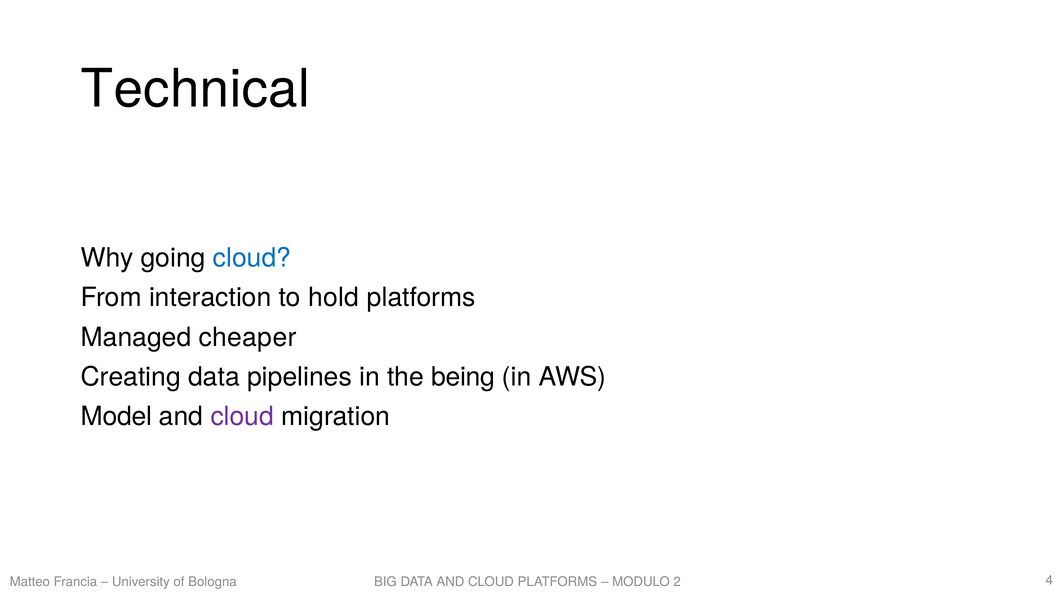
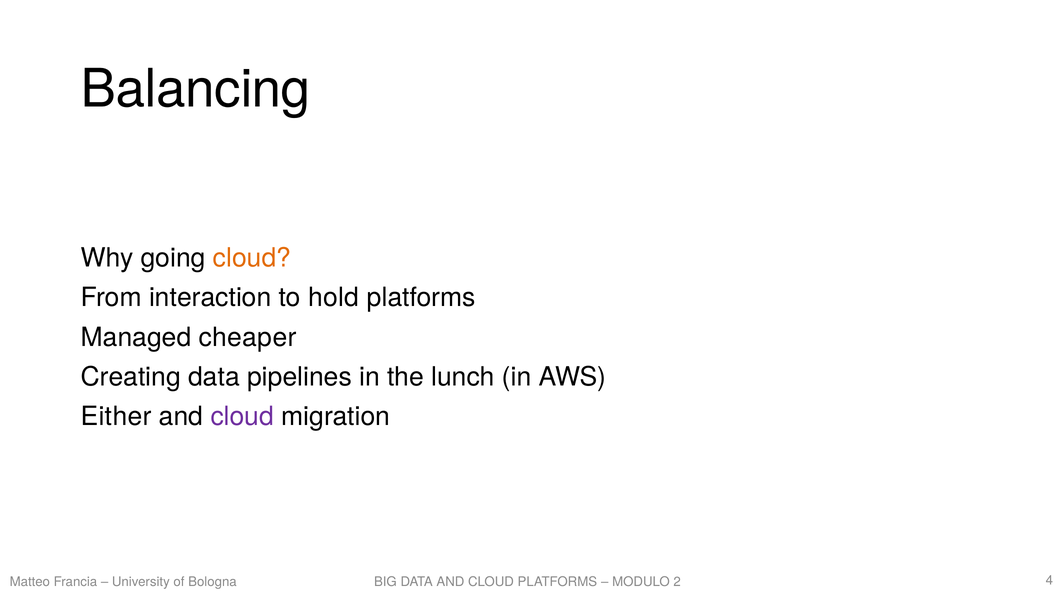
Technical: Technical -> Balancing
cloud at (252, 258) colour: blue -> orange
being: being -> lunch
Model: Model -> Either
